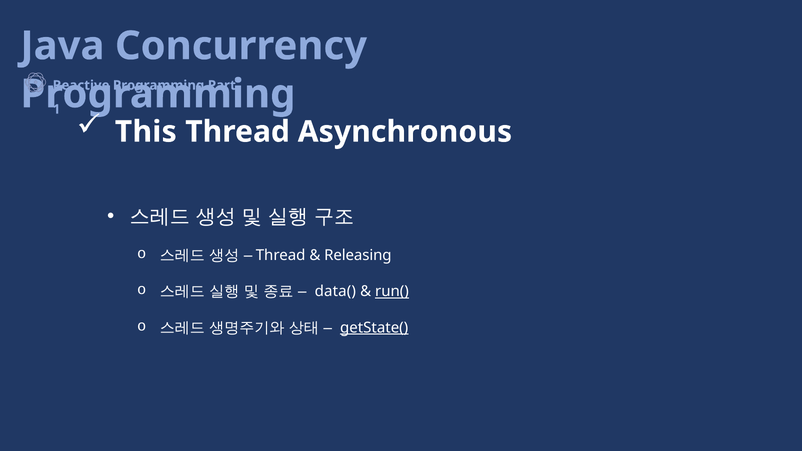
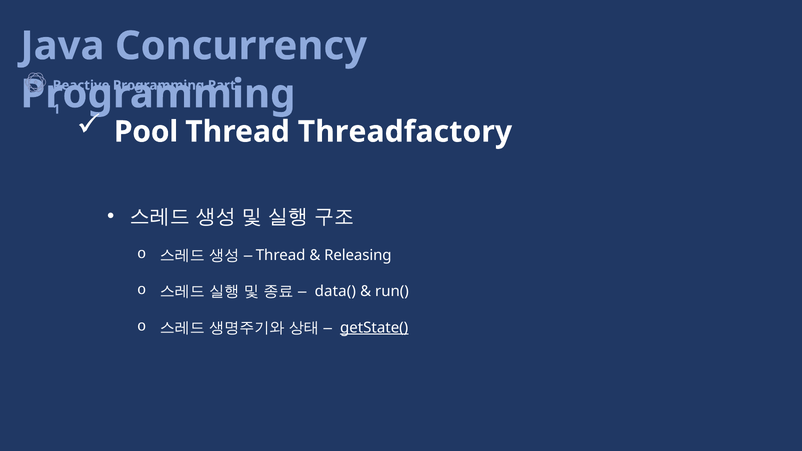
This: This -> Pool
Asynchronous: Asynchronous -> Threadfactory
run( underline: present -> none
